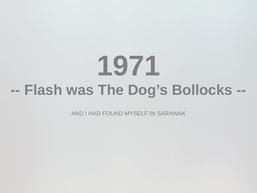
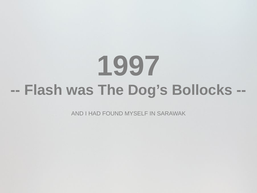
1971: 1971 -> 1997
